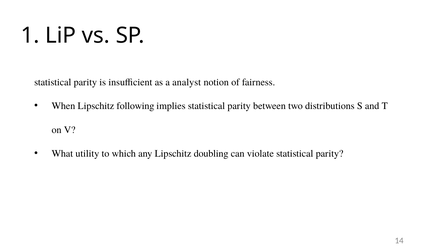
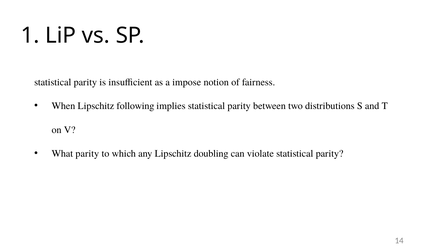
analyst: analyst -> impose
What utility: utility -> parity
